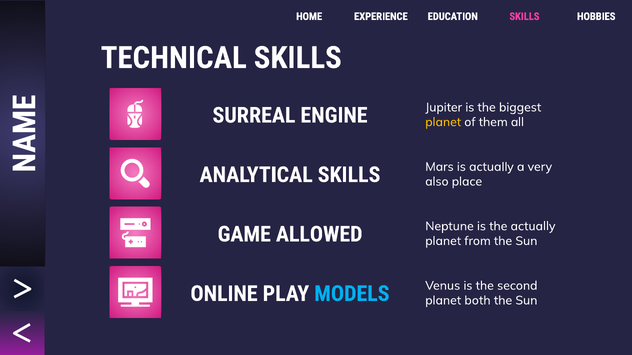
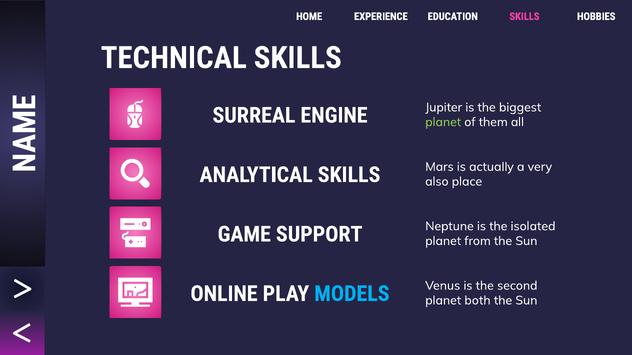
planet at (443, 122) colour: yellow -> light green
the actually: actually -> isolated
ALLOWED: ALLOWED -> SUPPORT
